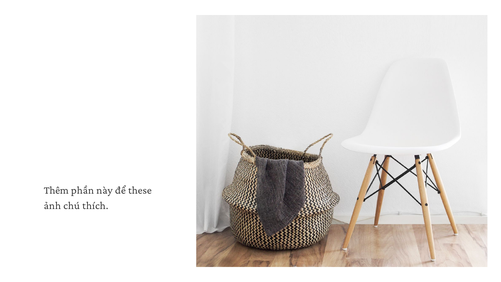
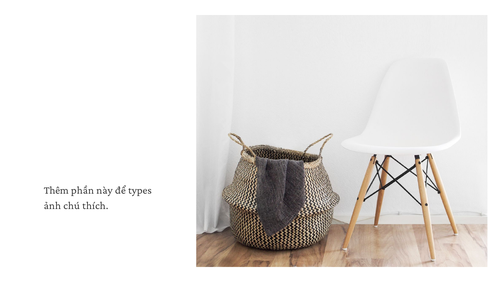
these: these -> types
